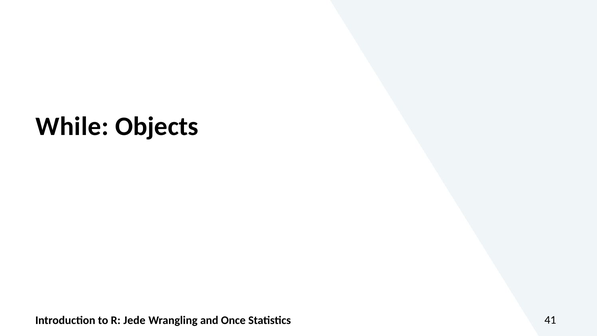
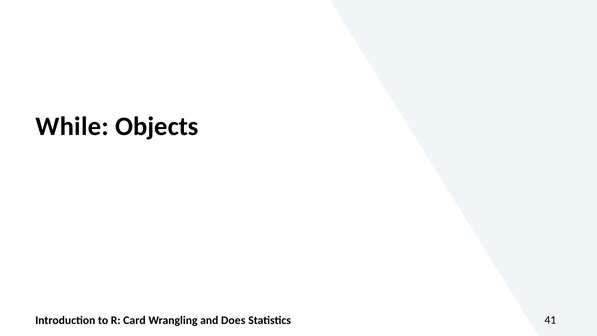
Jede: Jede -> Card
Once: Once -> Does
